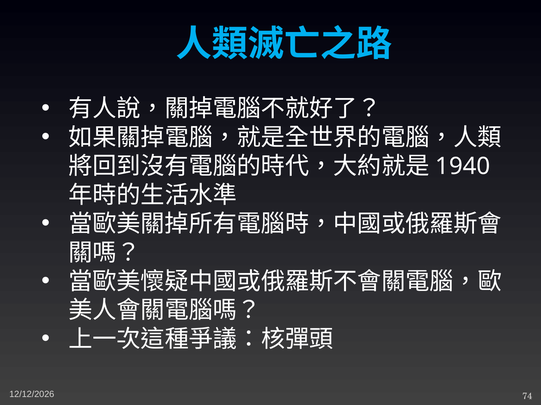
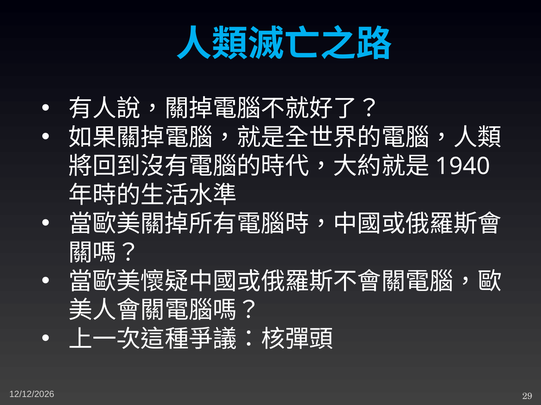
74: 74 -> 29
